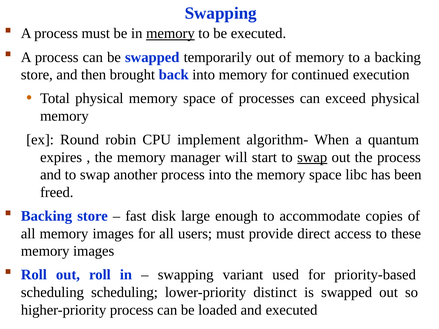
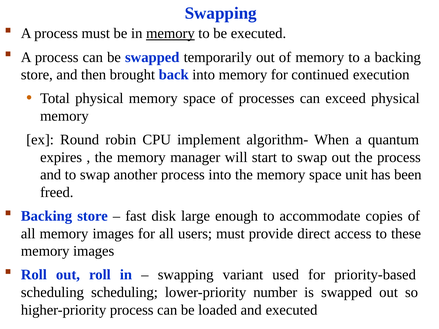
swap at (312, 157) underline: present -> none
libc: libc -> unit
distinct: distinct -> number
